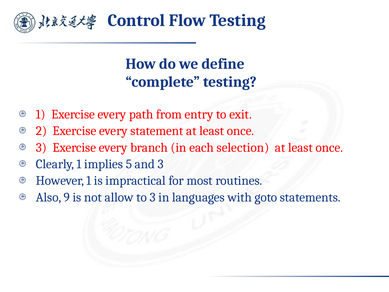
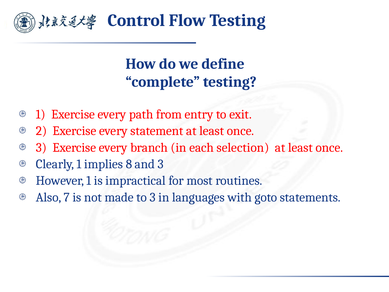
5: 5 -> 8
9: 9 -> 7
allow: allow -> made
